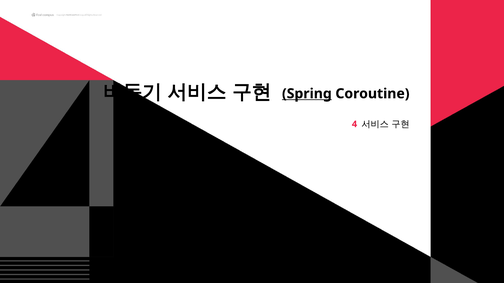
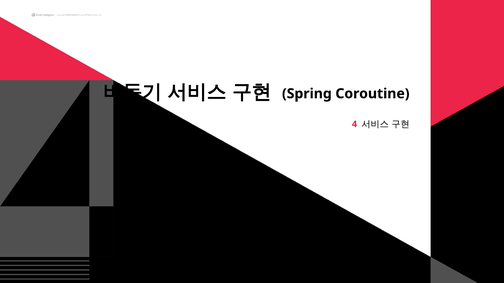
Spring underline: present -> none
